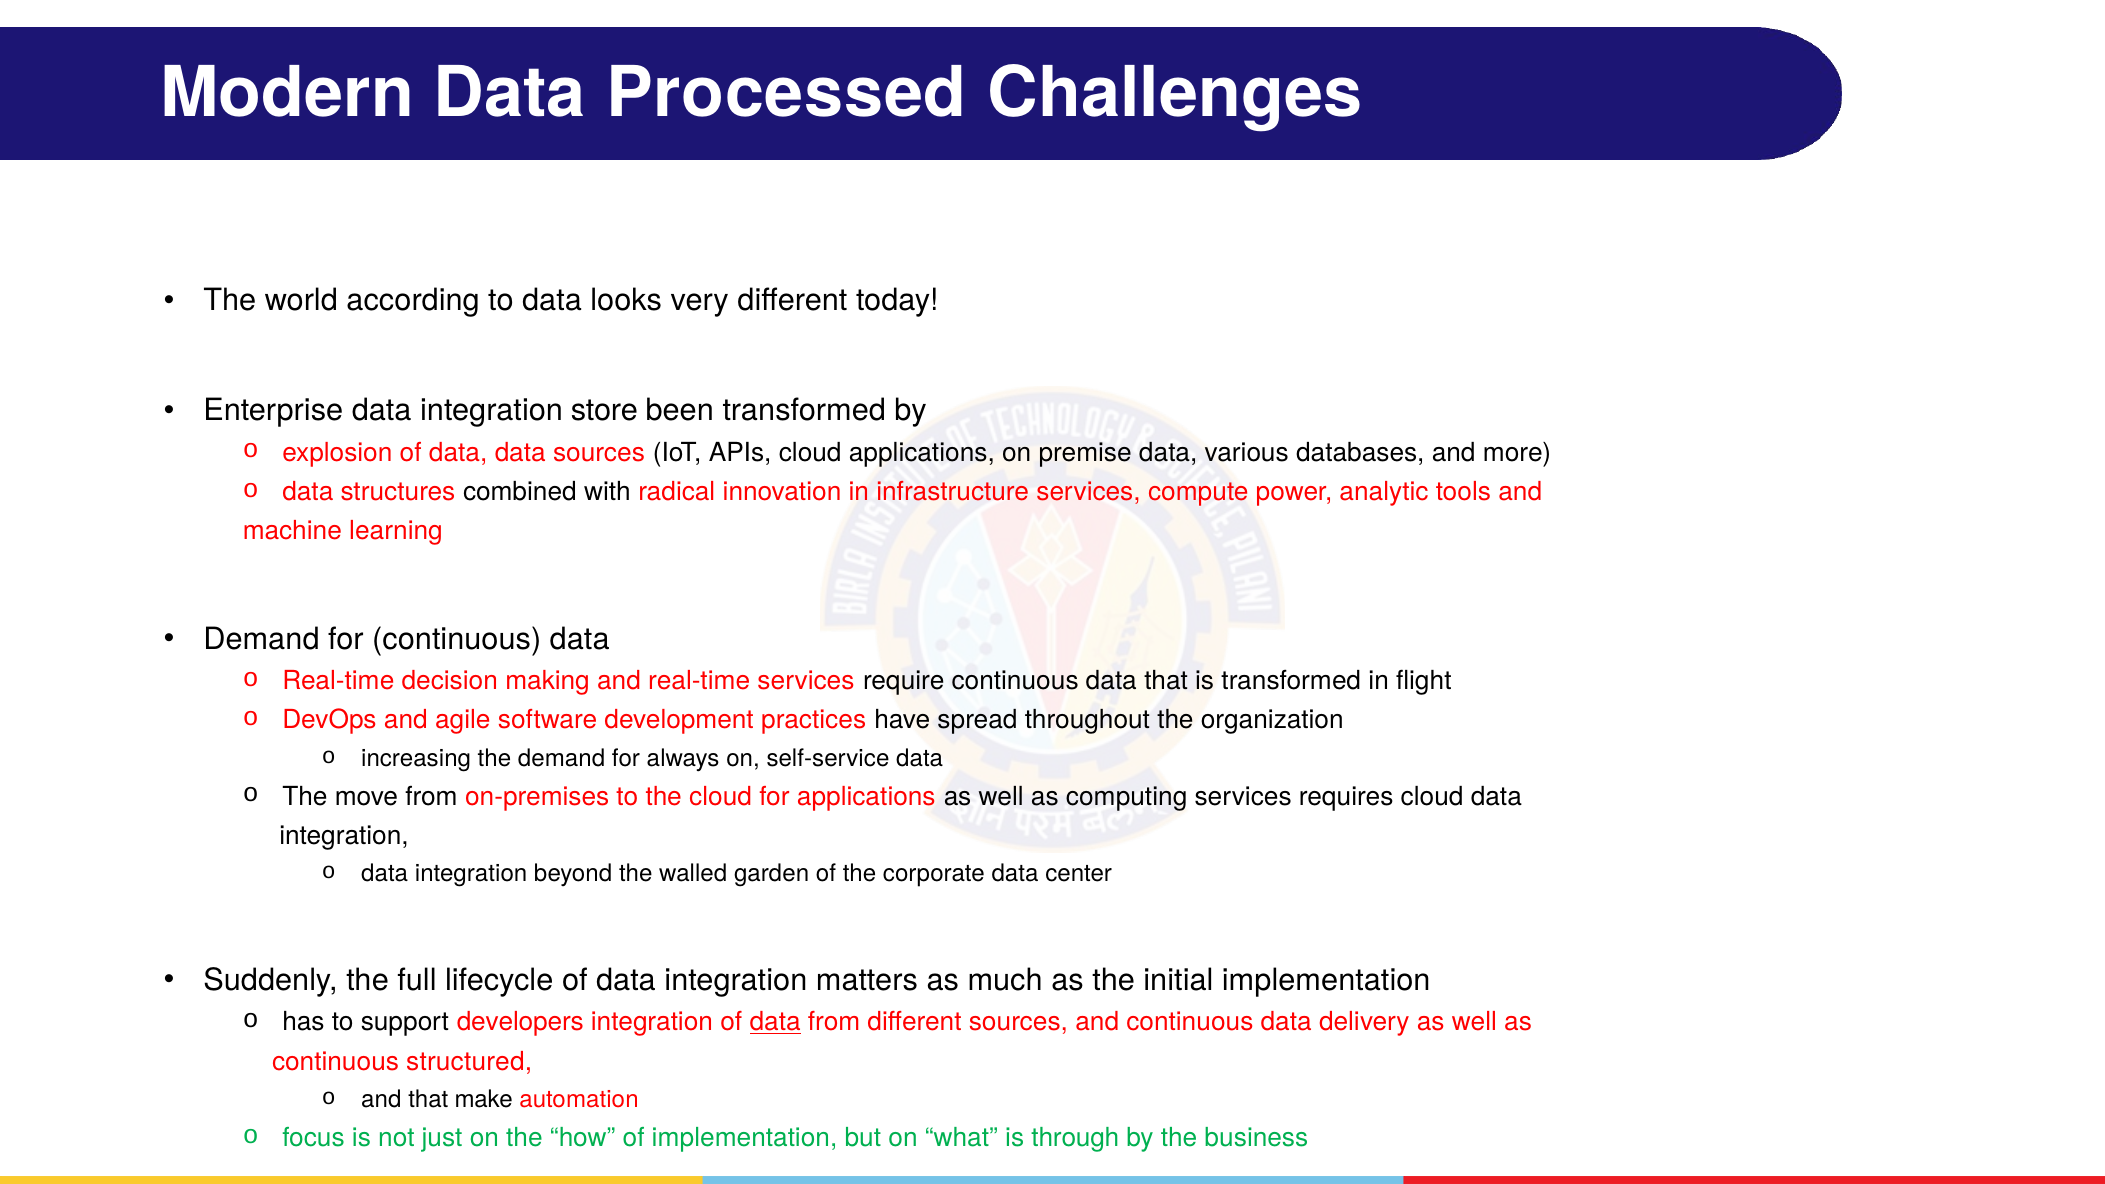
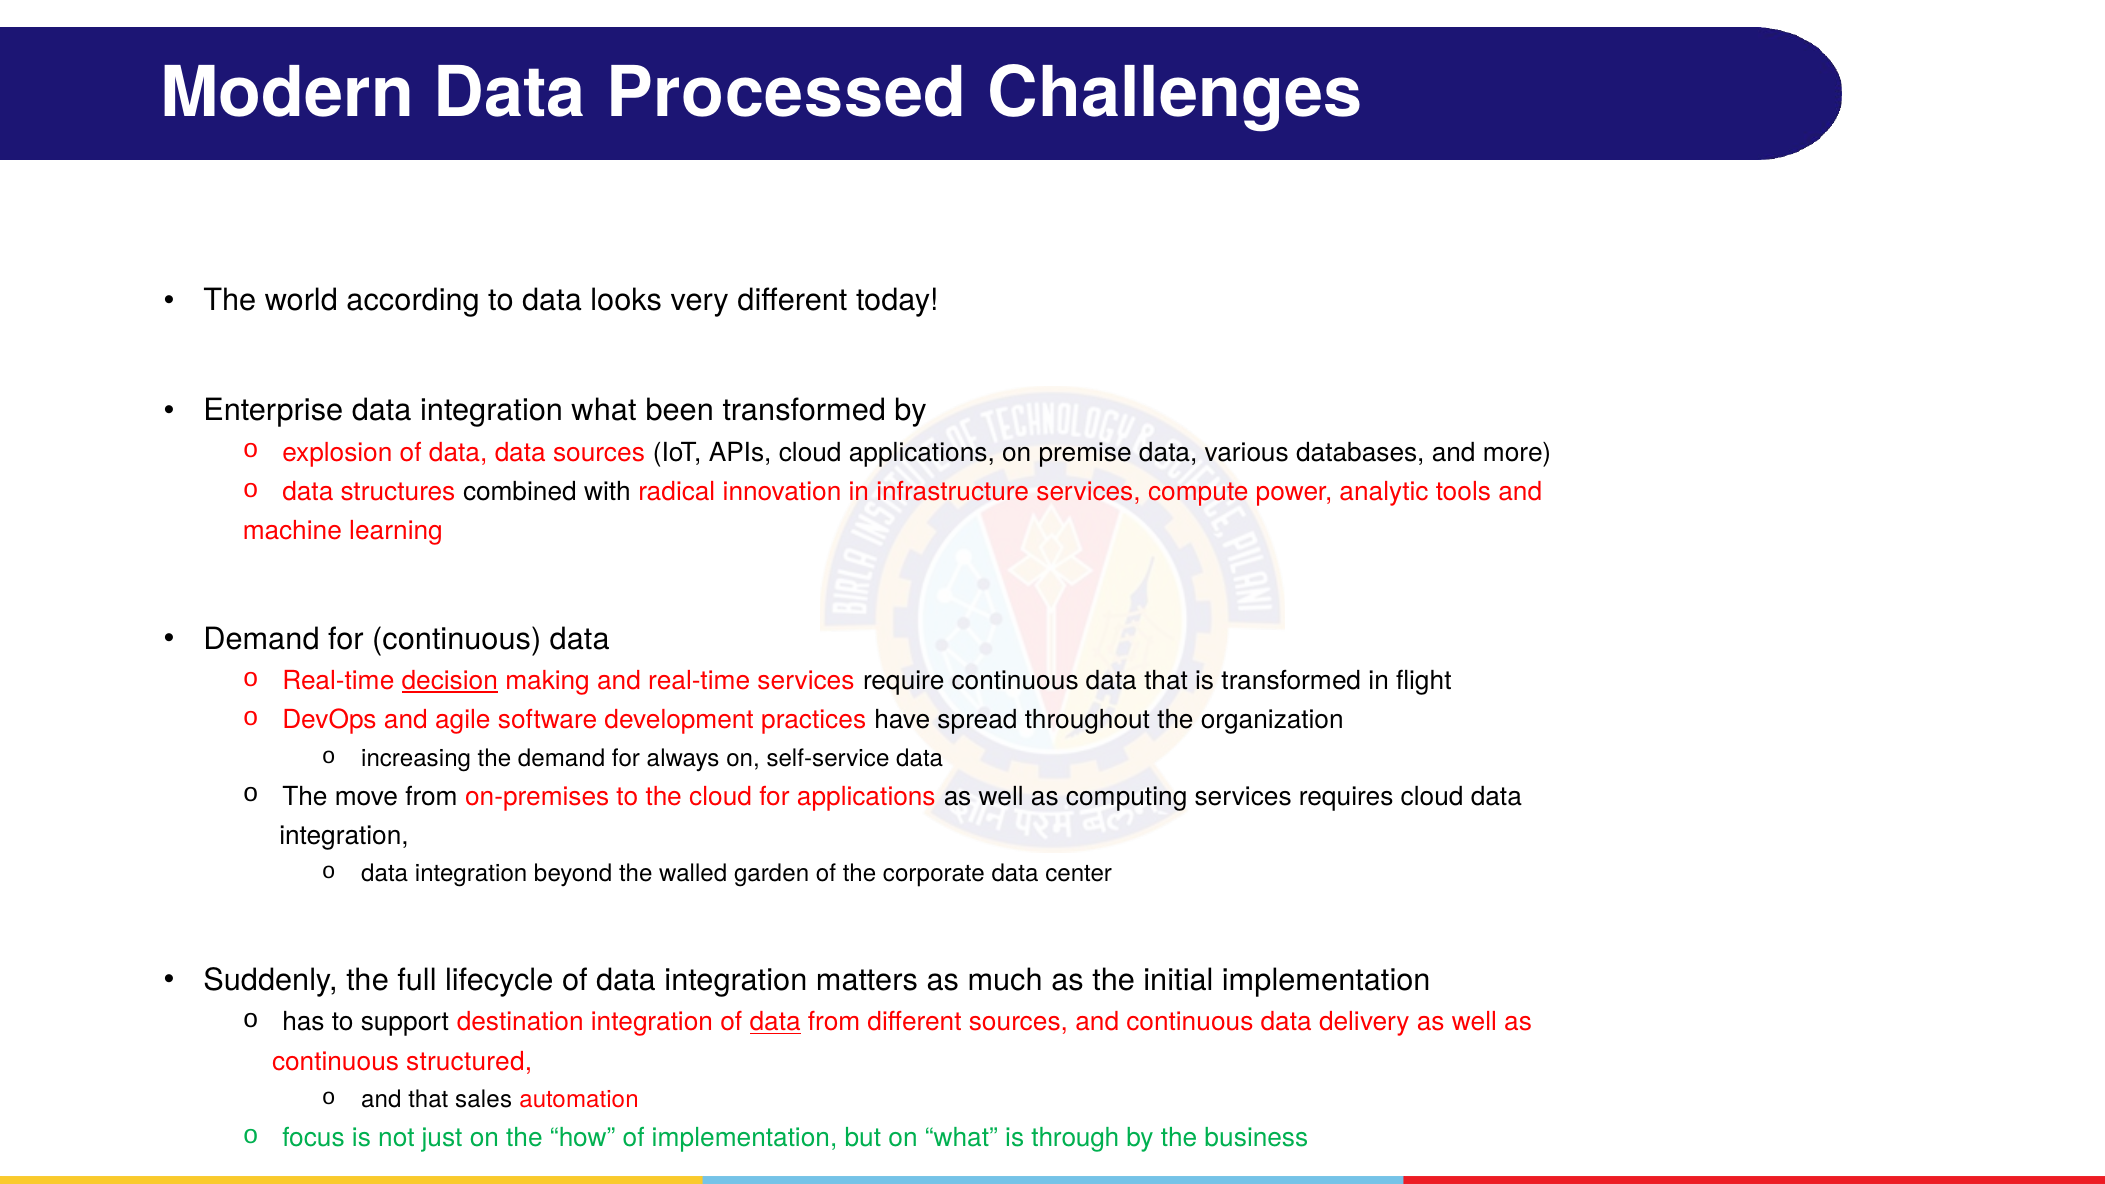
integration store: store -> what
decision underline: none -> present
developers: developers -> destination
make: make -> sales
